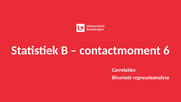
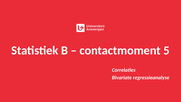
6: 6 -> 5
